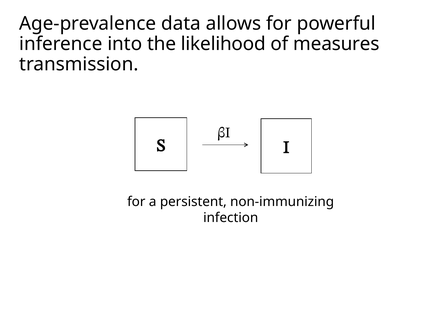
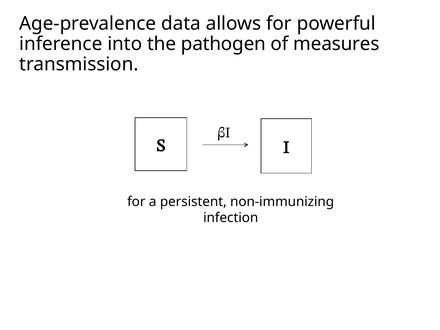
likelihood: likelihood -> pathogen
